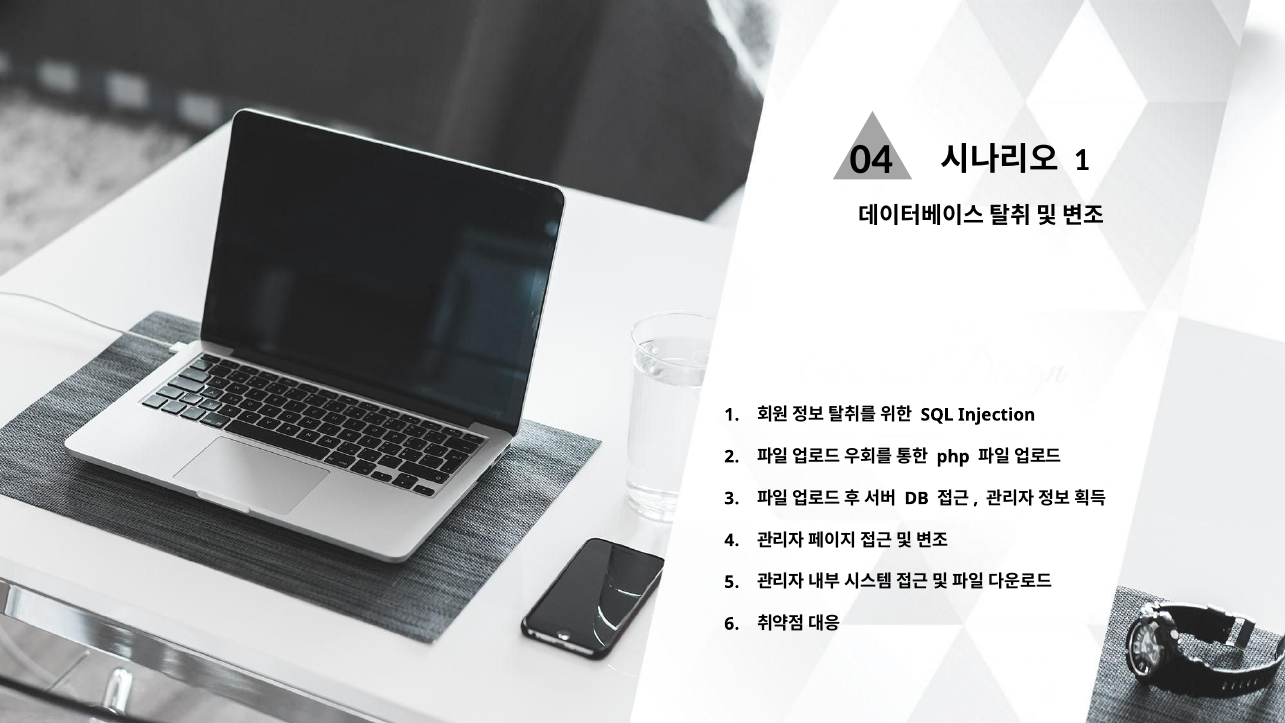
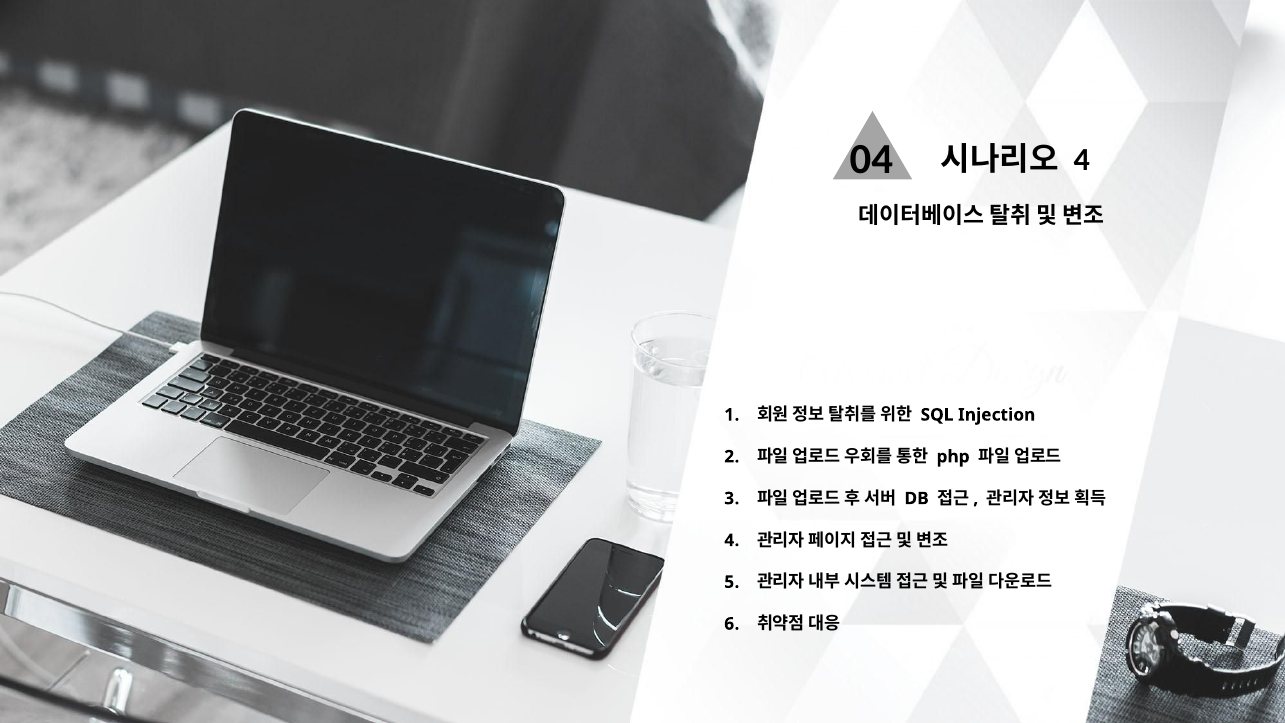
1 at (1082, 160): 1 -> 4
